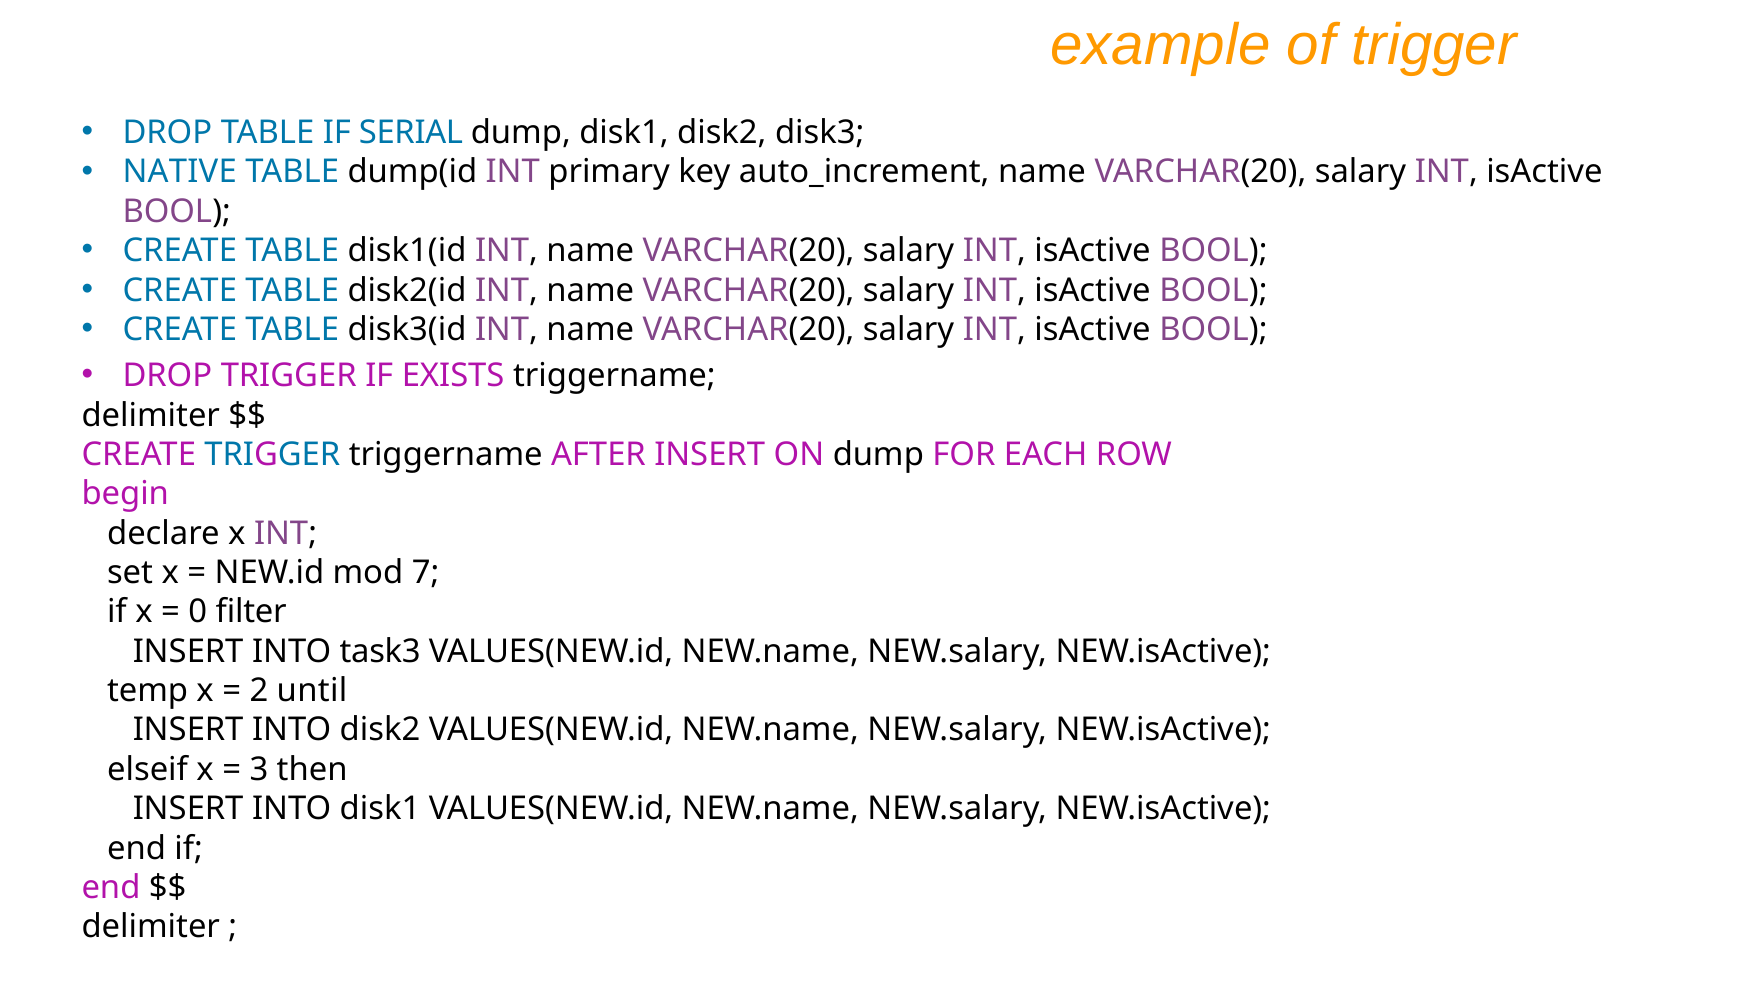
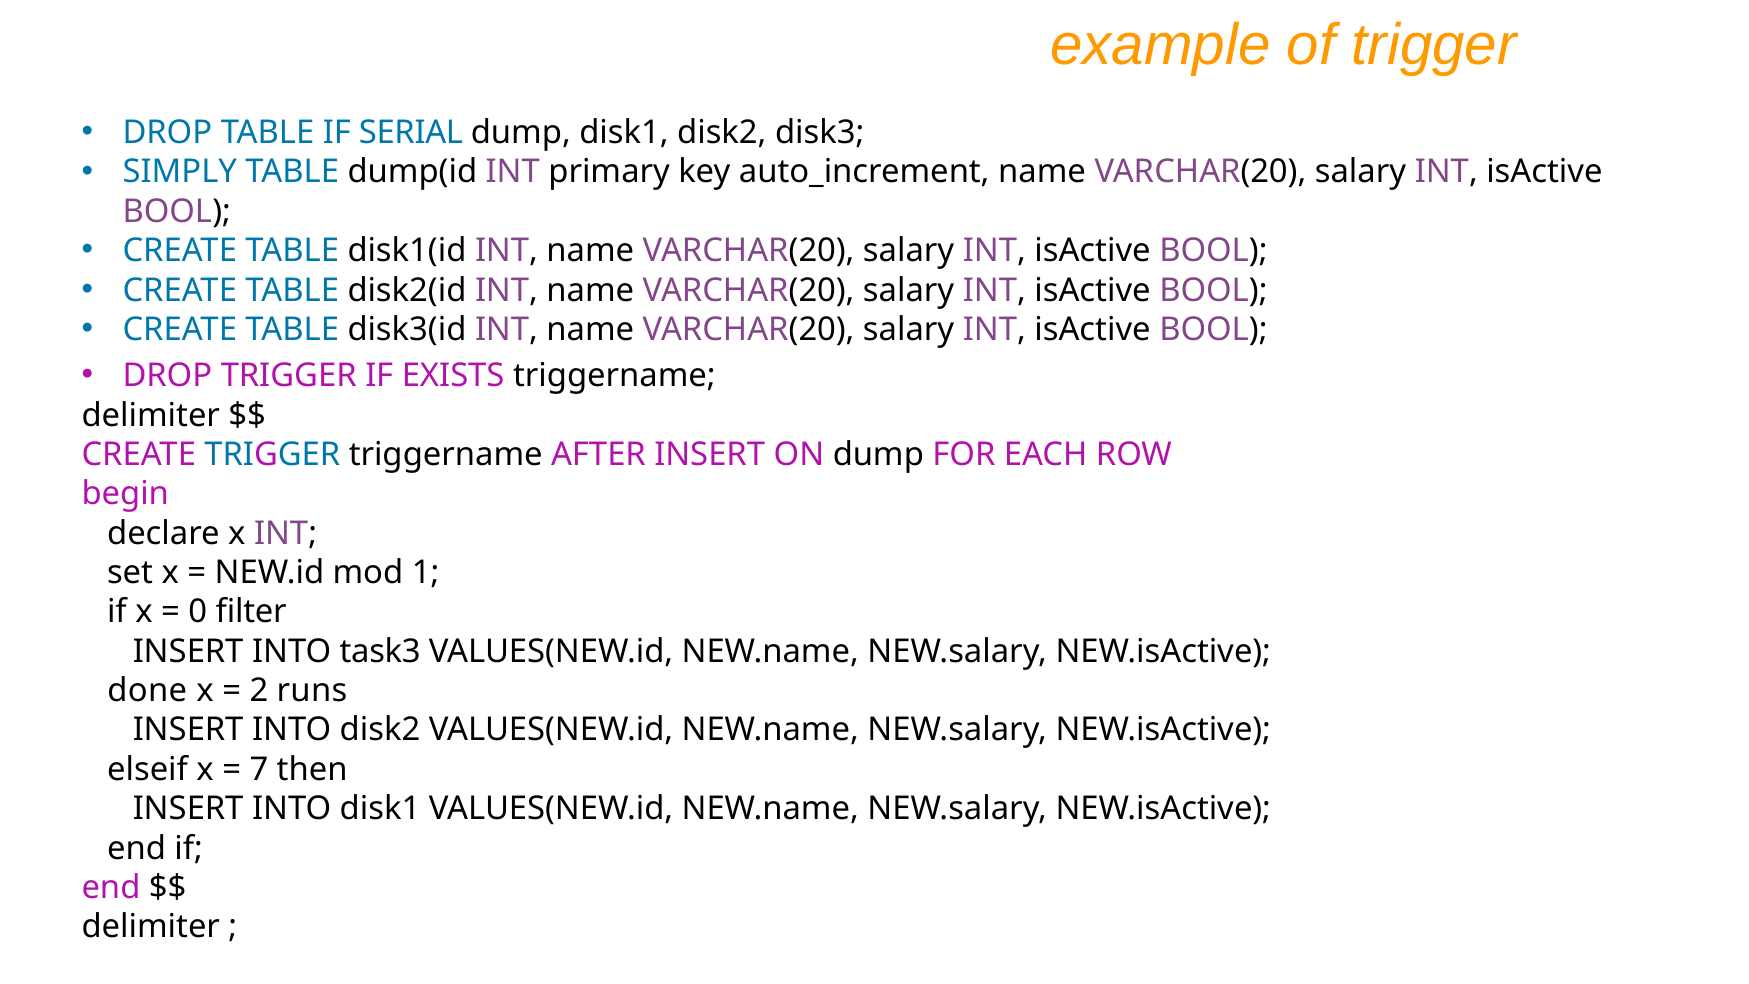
NATIVE: NATIVE -> SIMPLY
7: 7 -> 1
temp: temp -> done
until: until -> runs
3: 3 -> 7
